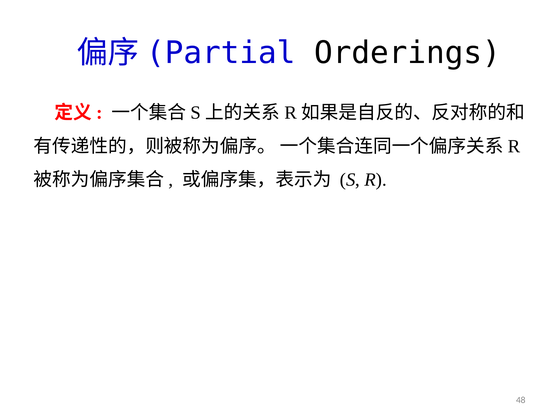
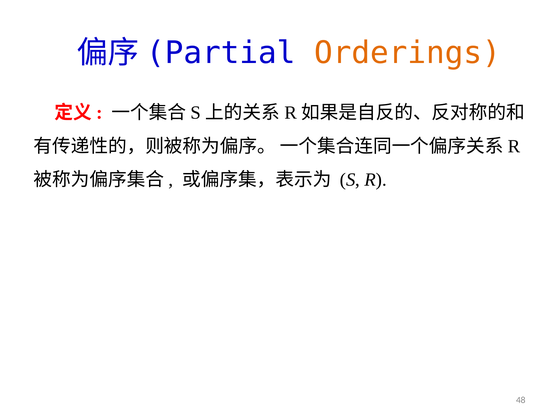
Orderings colour: black -> orange
